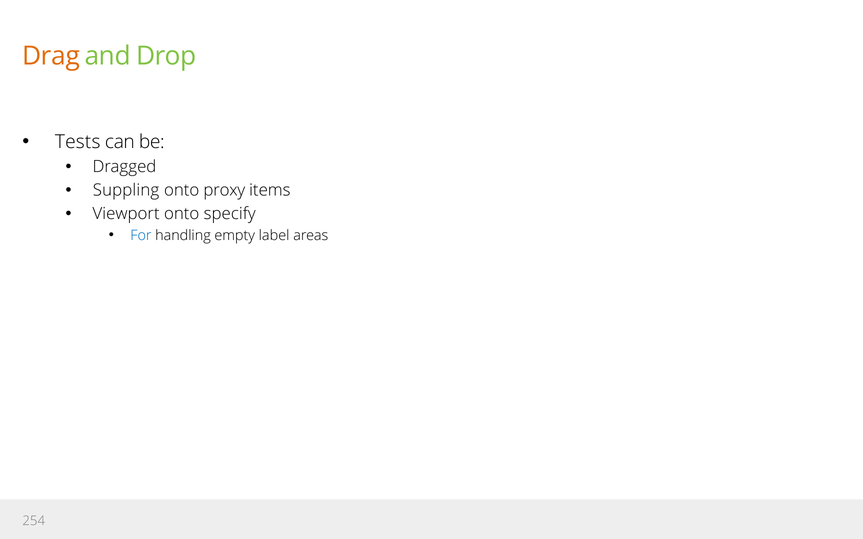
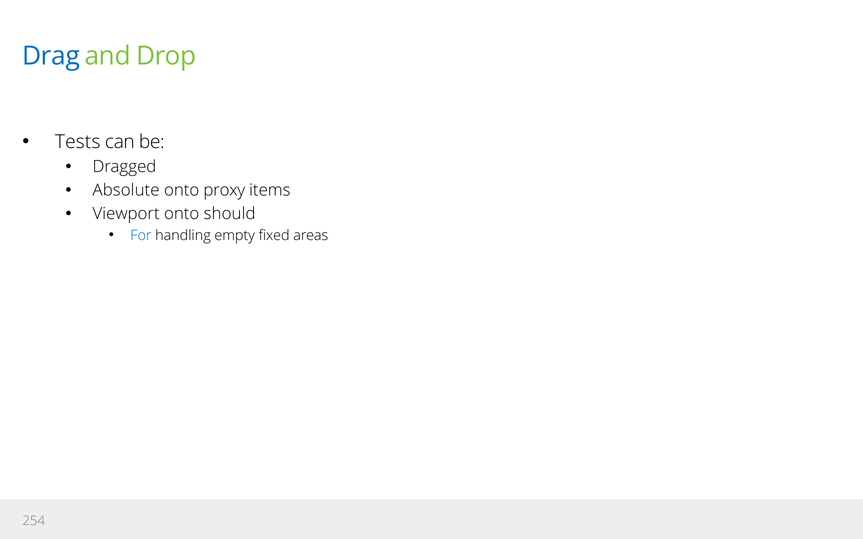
Drag colour: orange -> blue
Suppling: Suppling -> Absolute
specify: specify -> should
label: label -> fixed
